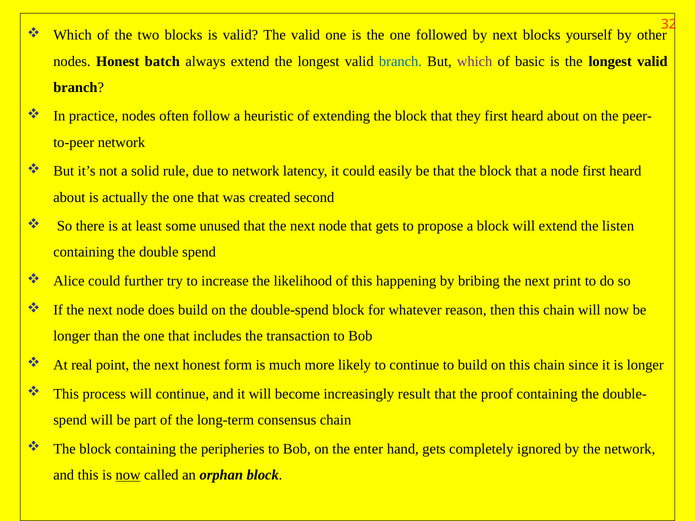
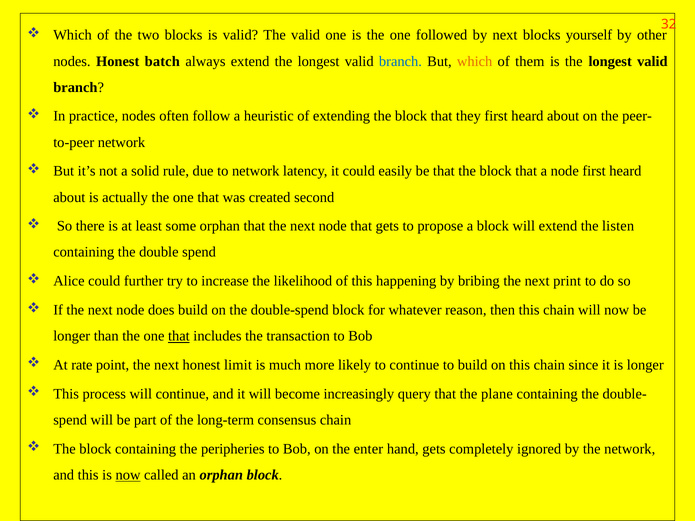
which at (475, 61) colour: purple -> orange
basic: basic -> them
some unused: unused -> orphan
that at (179, 336) underline: none -> present
real: real -> rate
form: form -> limit
result: result -> query
proof: proof -> plane
